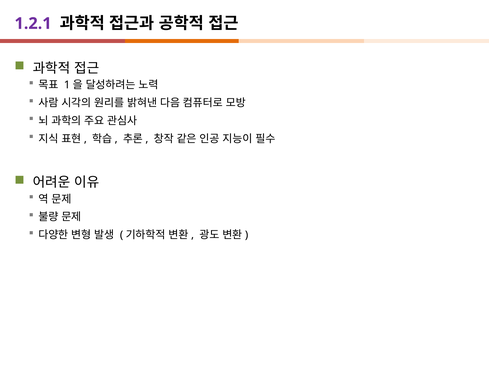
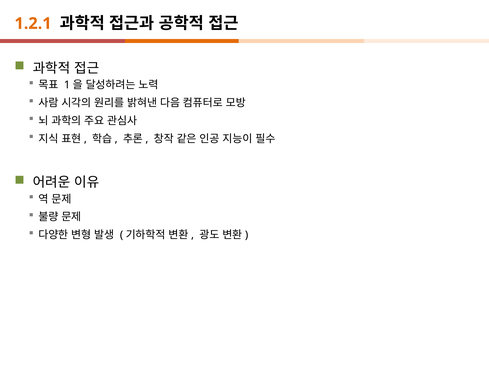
1.2.1 colour: purple -> orange
